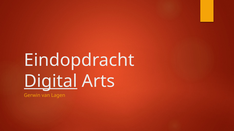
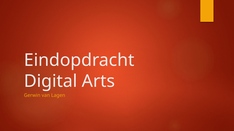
Digital underline: present -> none
